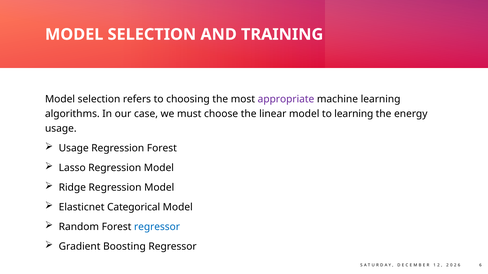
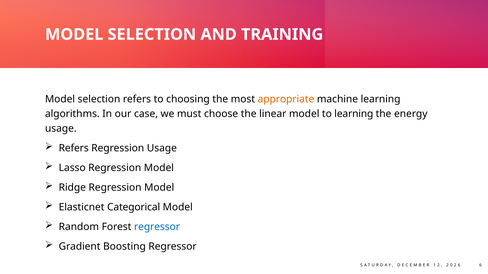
appropriate colour: purple -> orange
Usage at (74, 148): Usage -> Refers
Regression Forest: Forest -> Usage
